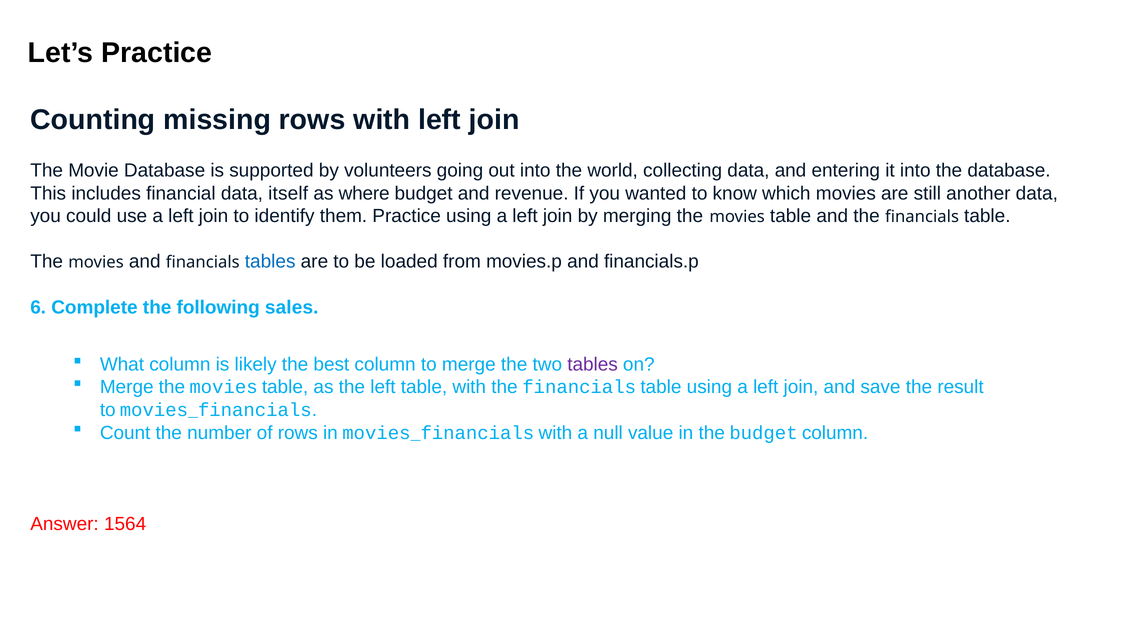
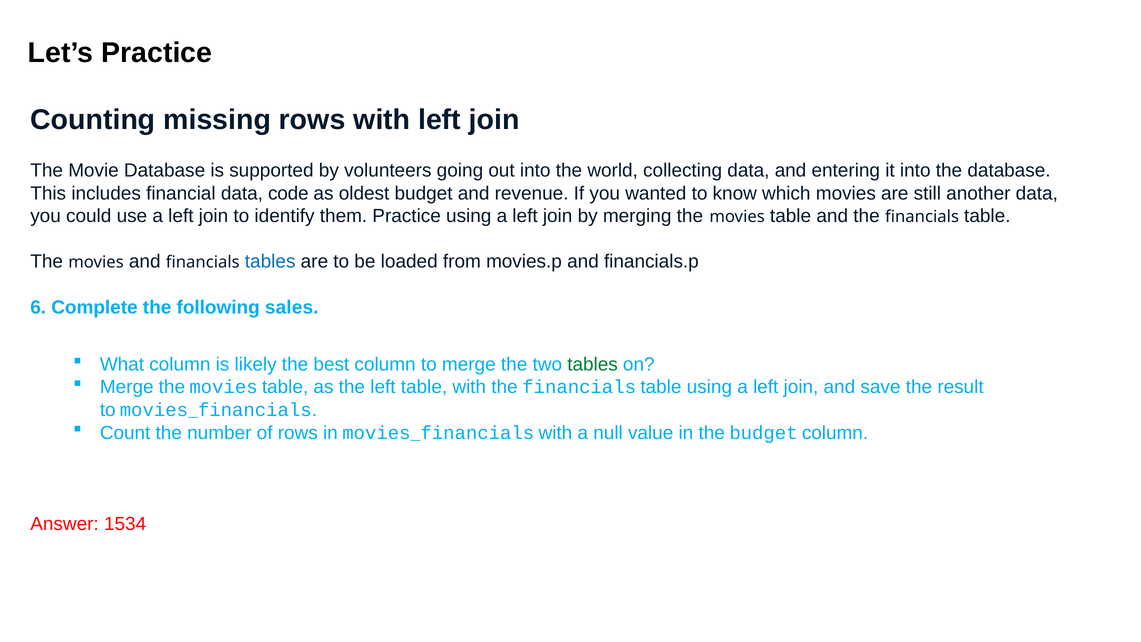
itself: itself -> code
where: where -> oldest
tables at (593, 364) colour: purple -> green
1564: 1564 -> 1534
